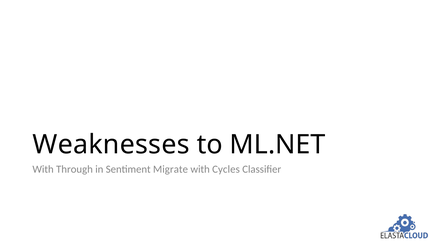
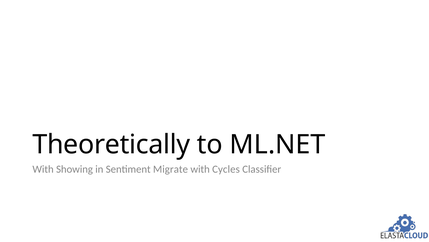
Weaknesses: Weaknesses -> Theoretically
Through: Through -> Showing
